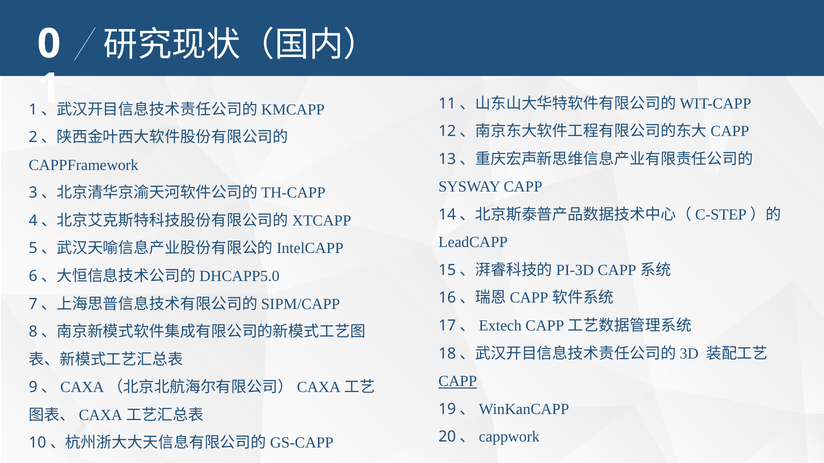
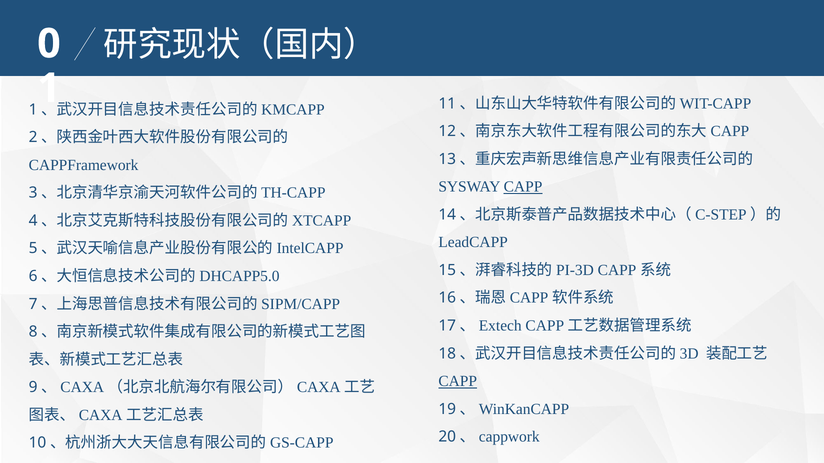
CAPP at (523, 187) underline: none -> present
